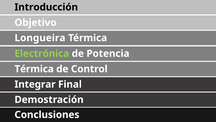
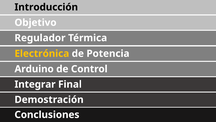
Longueira: Longueira -> Regulador
Electrónica colour: light green -> yellow
Térmica at (34, 69): Térmica -> Arduino
